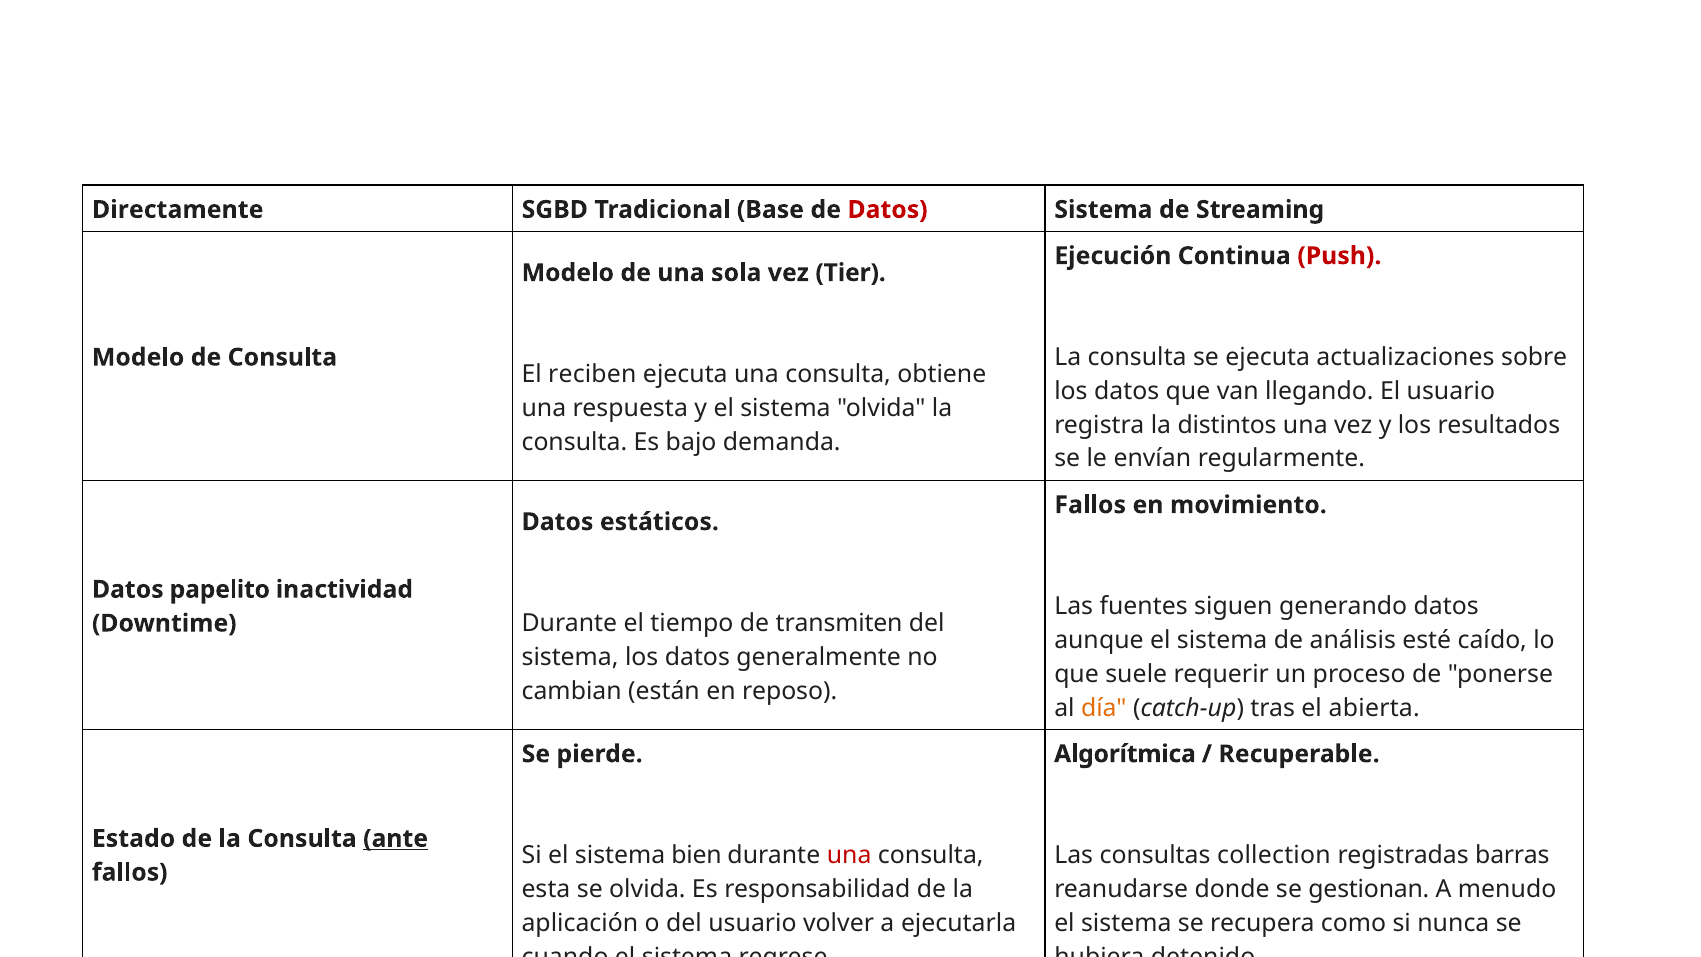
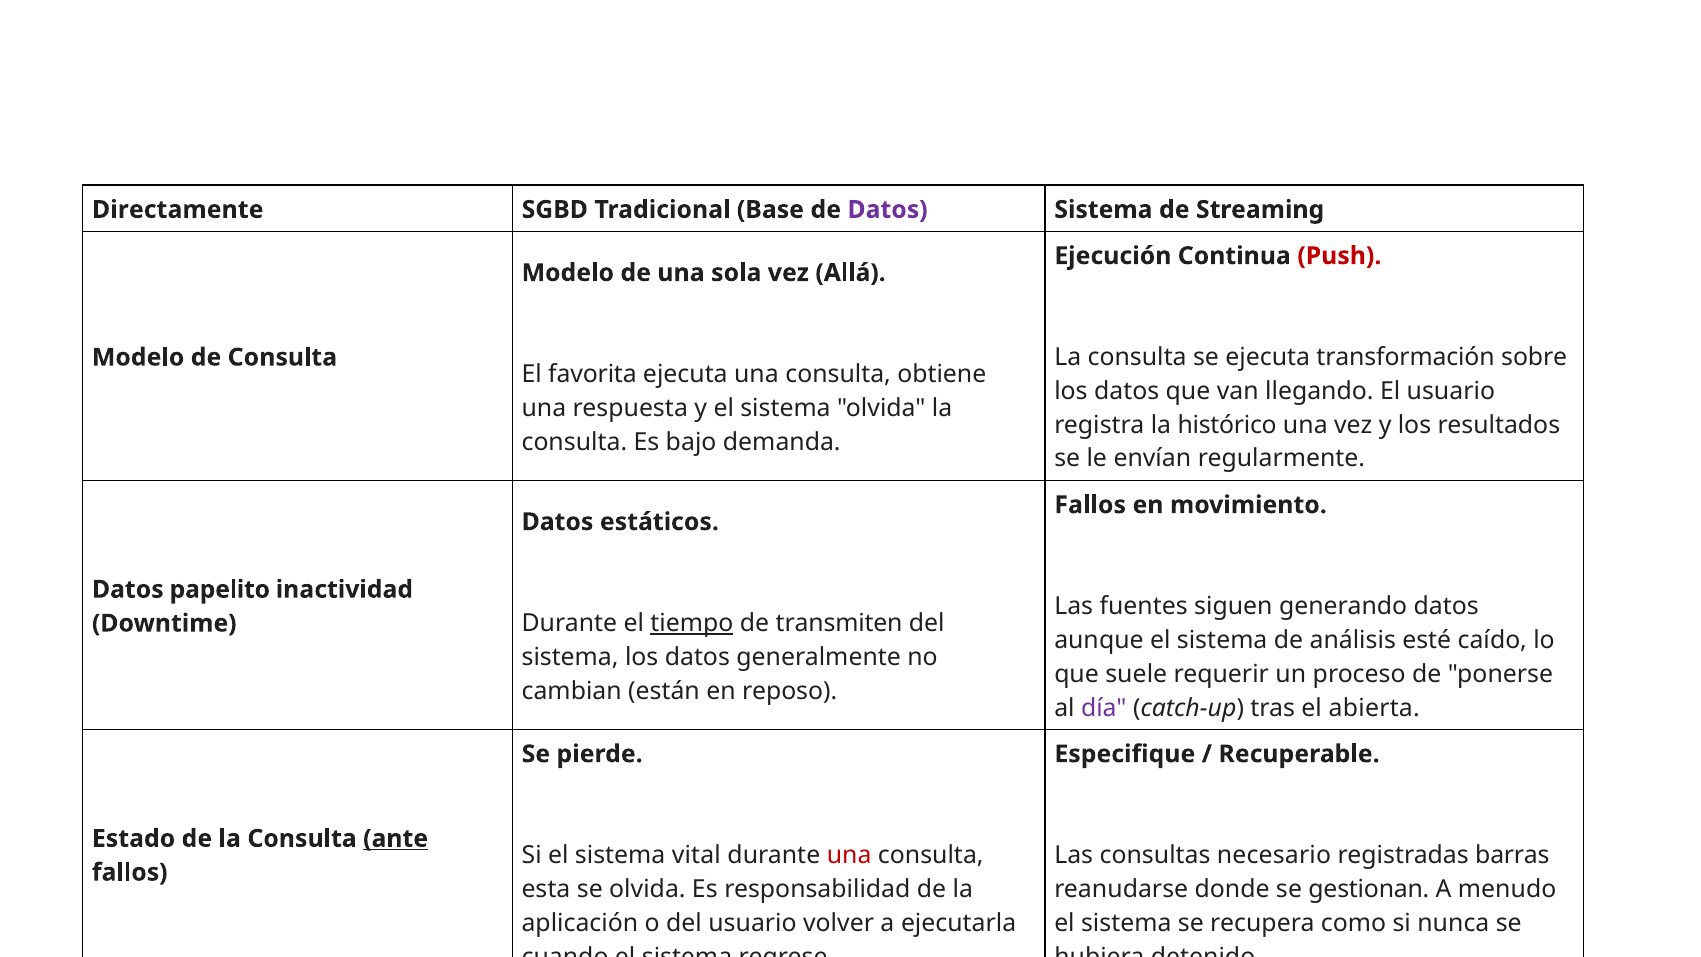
Datos at (888, 210) colour: red -> purple
Tier: Tier -> Allá
actualizaciones: actualizaciones -> transformación
reciben: reciben -> favorita
distintos: distintos -> histórico
tiempo underline: none -> present
día colour: orange -> purple
Algorítmica: Algorítmica -> Especifique
bien: bien -> vital
collection: collection -> necesario
